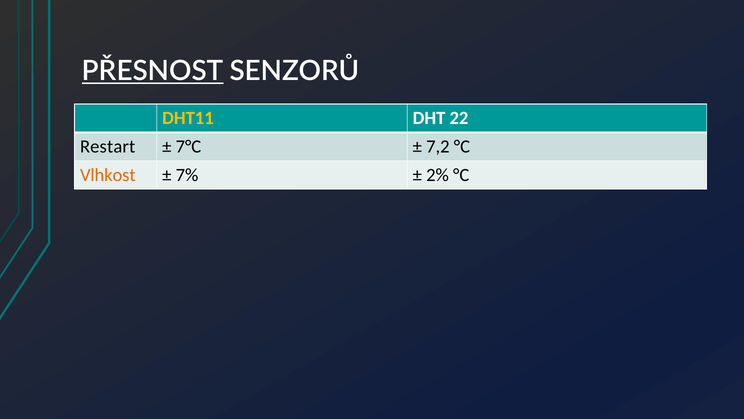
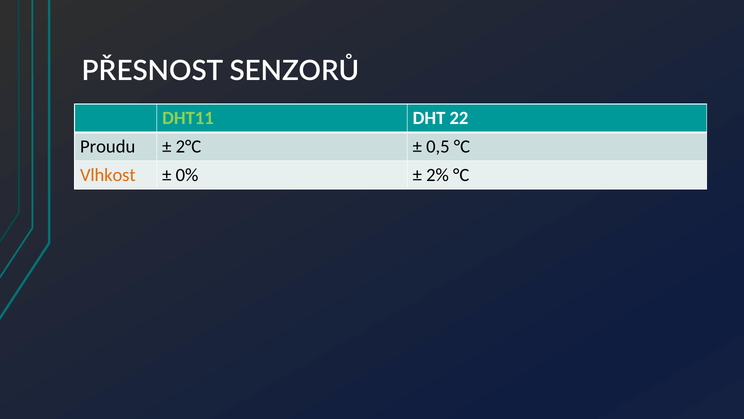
PŘESNOST underline: present -> none
DHT11 colour: yellow -> light green
Restart: Restart -> Proudu
7°C: 7°C -> 2°C
7,2: 7,2 -> 0,5
7%: 7% -> 0%
